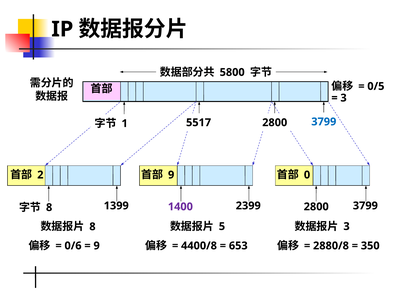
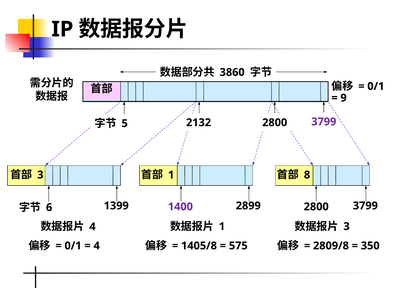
5800: 5800 -> 3860
0/5 at (376, 86): 0/5 -> 0/1
3 at (344, 98): 3 -> 9
1: 1 -> 5
3799 at (324, 122) colour: blue -> purple
5517: 5517 -> 2132
2 at (40, 175): 2 -> 3
9 at (171, 175): 9 -> 1
0: 0 -> 8
8 at (49, 207): 8 -> 6
2399: 2399 -> 2899
5 at (222, 226): 5 -> 1
8 at (92, 226): 8 -> 4
0/6 at (73, 246): 0/6 -> 0/1
9 at (97, 246): 9 -> 4
4400/8: 4400/8 -> 1405/8
653: 653 -> 575
2880/8: 2880/8 -> 2809/8
